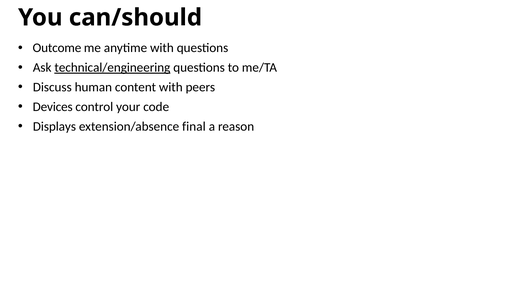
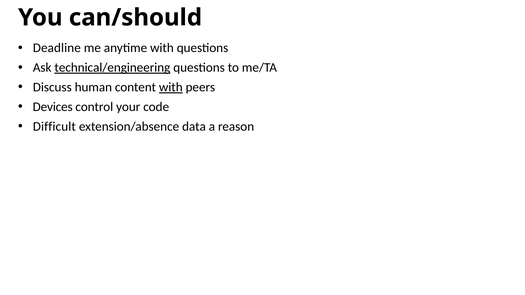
Outcome: Outcome -> Deadline
with at (171, 87) underline: none -> present
Displays: Displays -> Difficult
final: final -> data
